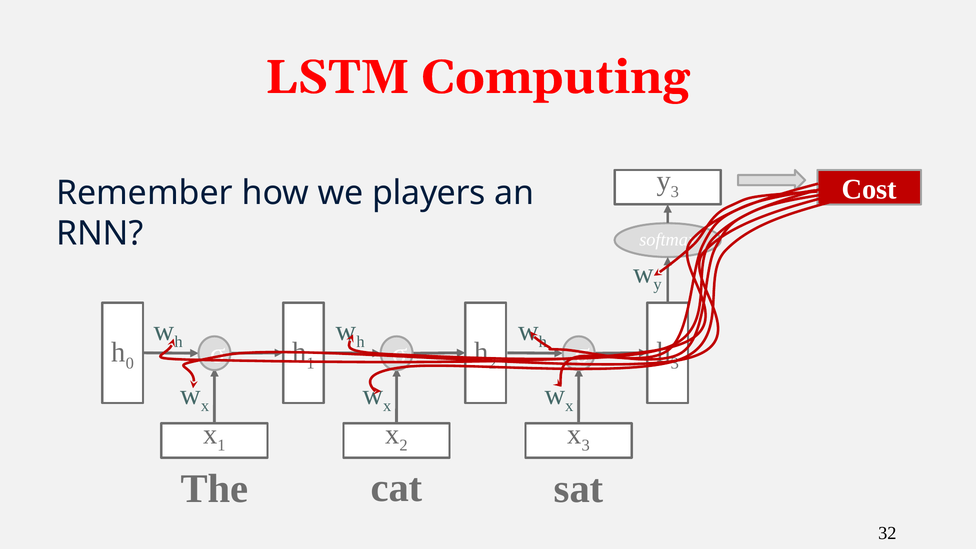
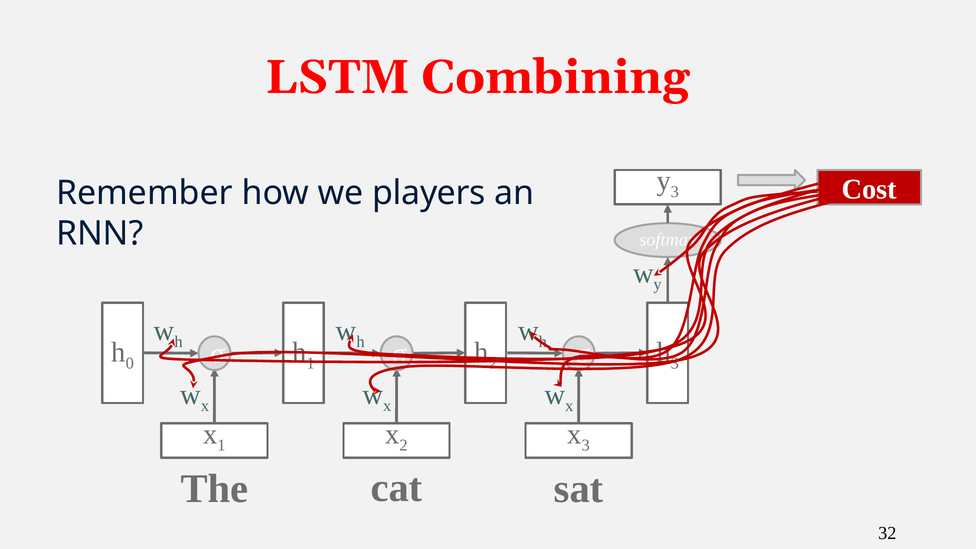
Computing: Computing -> Combining
